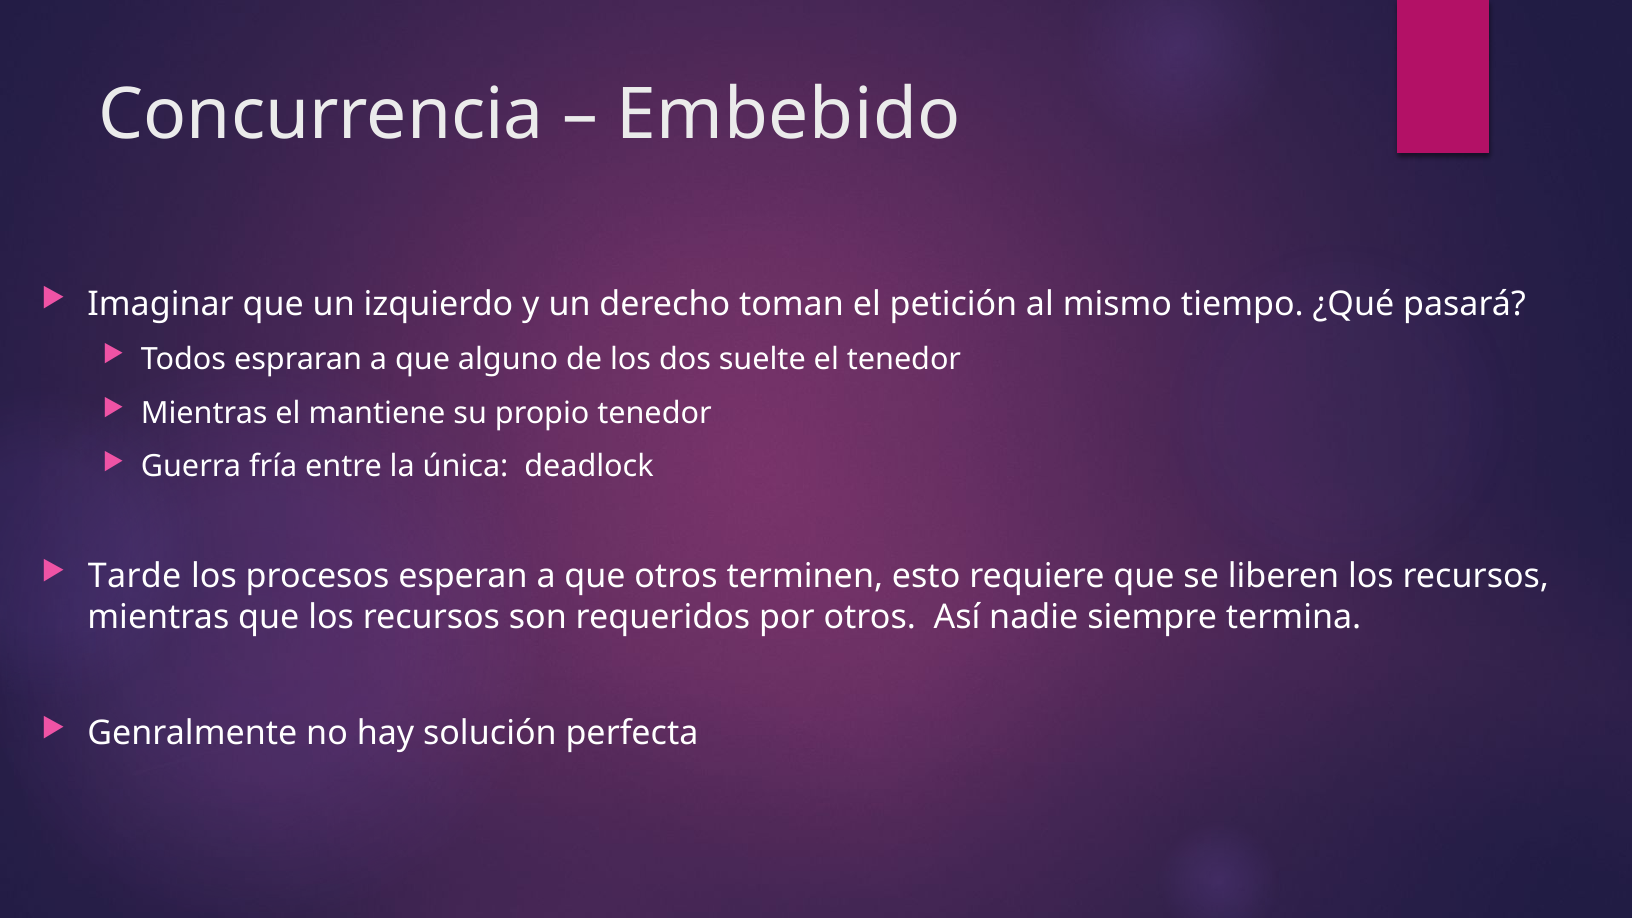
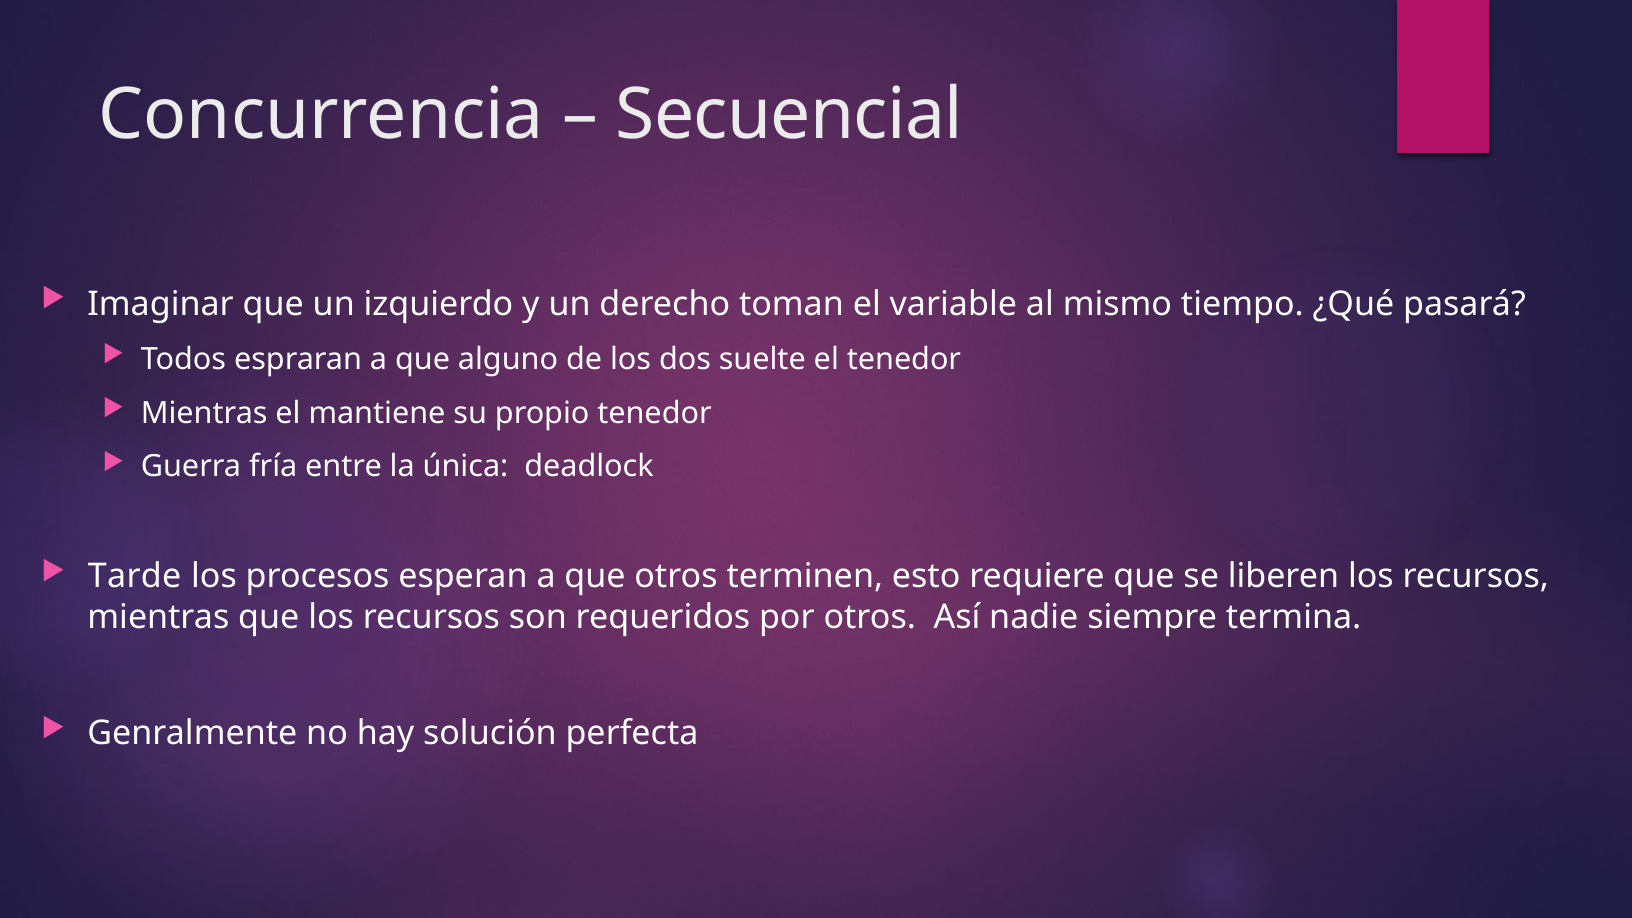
Embebido: Embebido -> Secuencial
petición: petición -> variable
